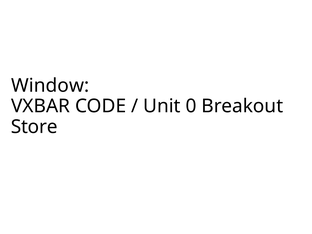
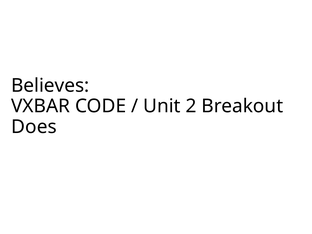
Window: Window -> Believes
0: 0 -> 2
Store: Store -> Does
